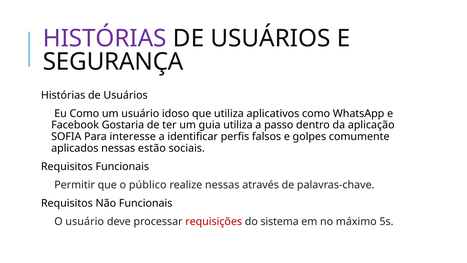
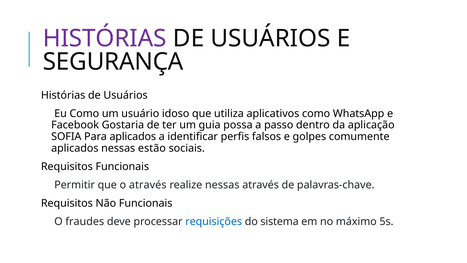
guia utiliza: utiliza -> possa
Para interesse: interesse -> aplicados
o público: público -> através
usuário at (85, 221): usuário -> fraudes
requisições colour: red -> blue
